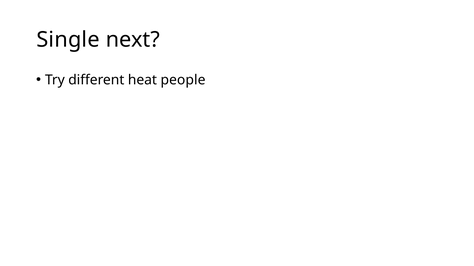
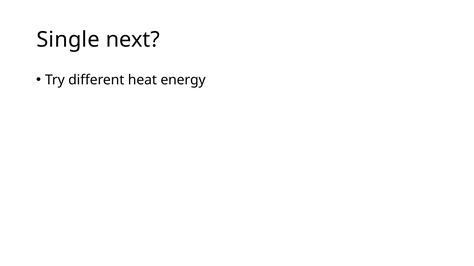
people: people -> energy
